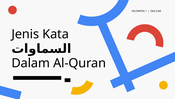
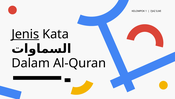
Jenis underline: none -> present
